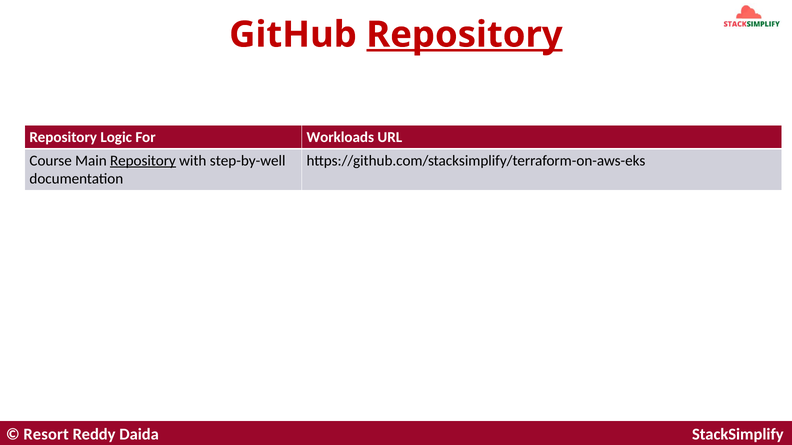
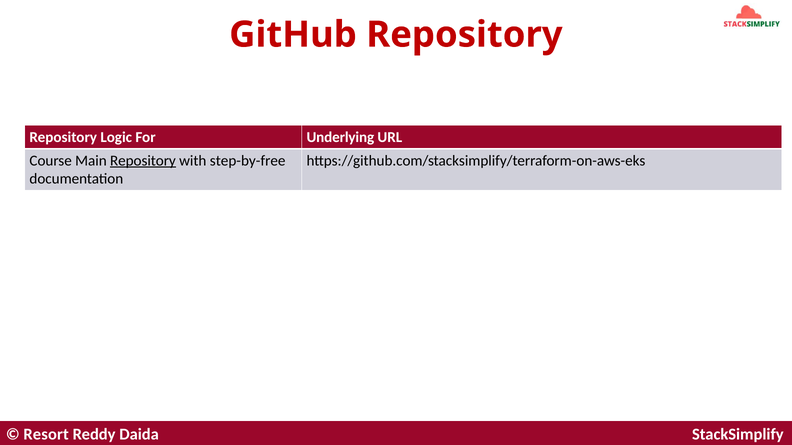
Repository at (464, 35) underline: present -> none
Workloads: Workloads -> Underlying
step-by-well: step-by-well -> step-by-free
